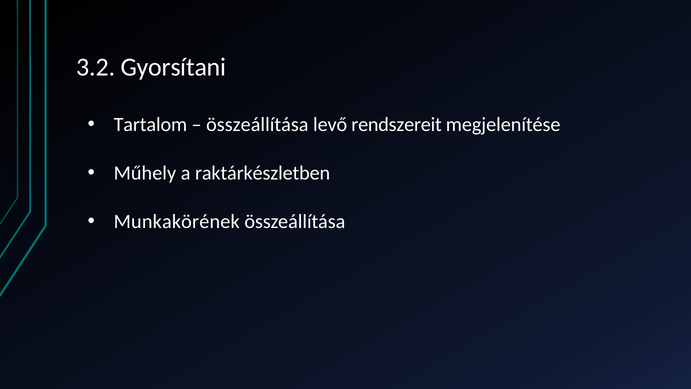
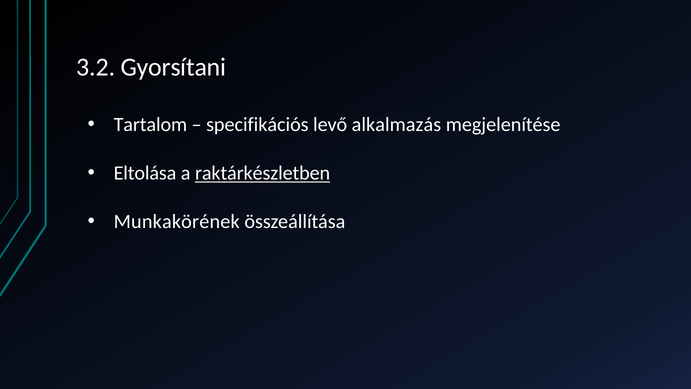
összeállítása at (257, 125): összeállítása -> specifikációs
rendszereit: rendszereit -> alkalmazás
Műhely: Műhely -> Eltolása
raktárkészletben underline: none -> present
